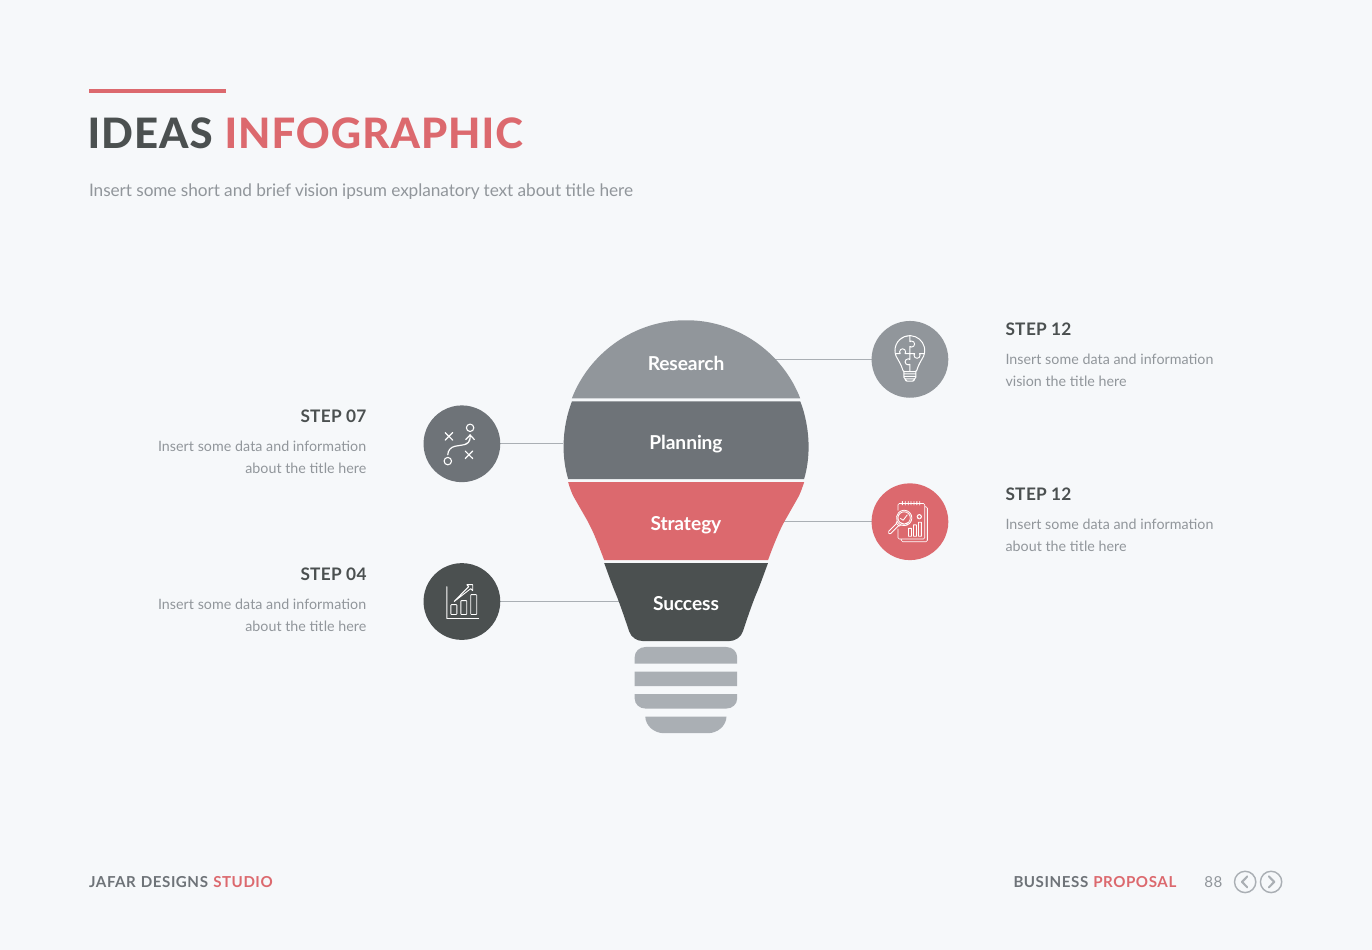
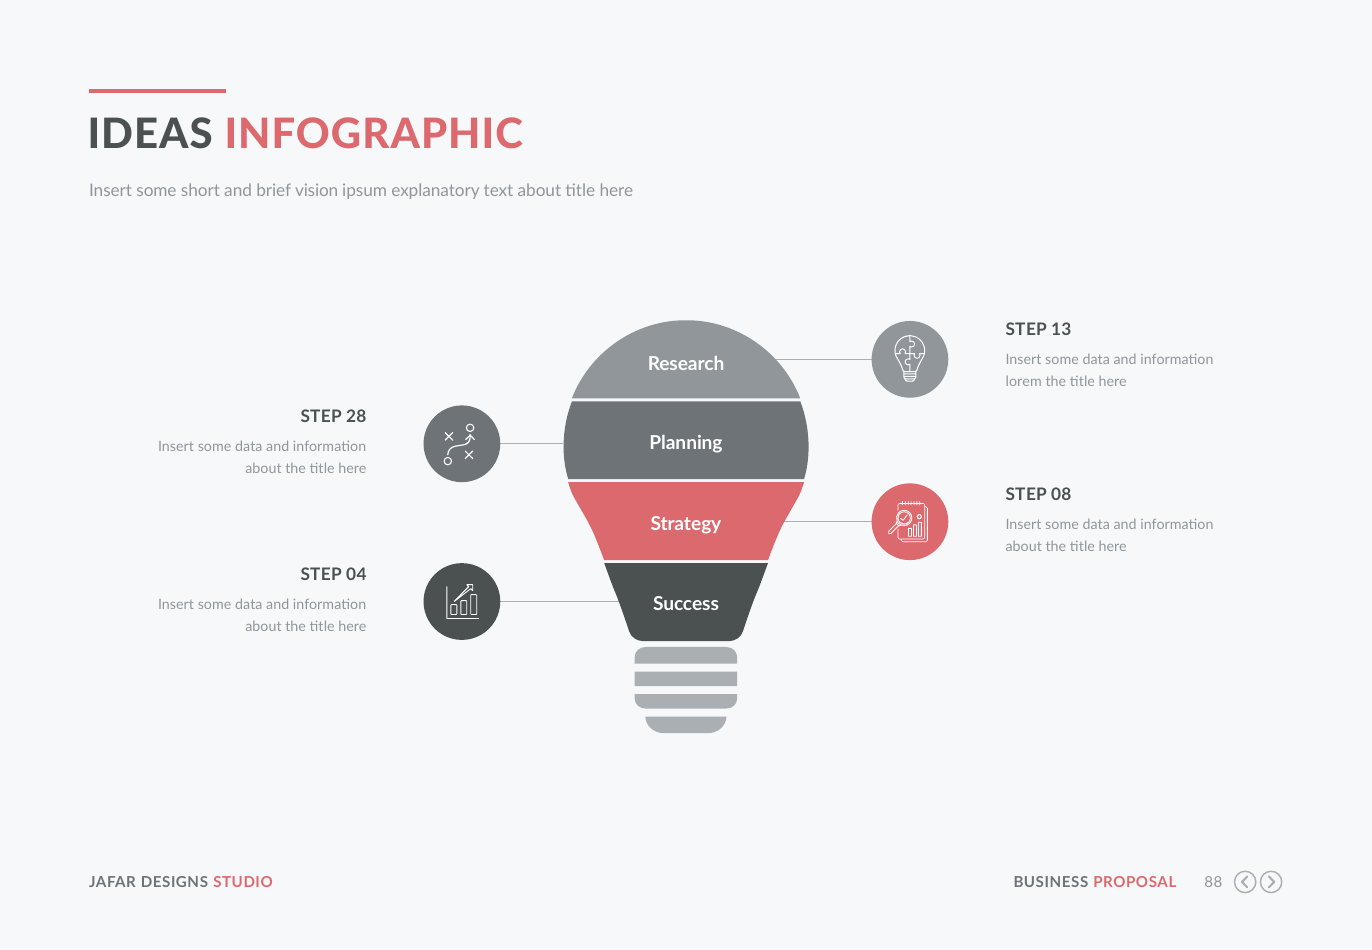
12 at (1061, 330): 12 -> 13
vision at (1024, 382): vision -> lorem
07: 07 -> 28
12 at (1061, 495): 12 -> 08
